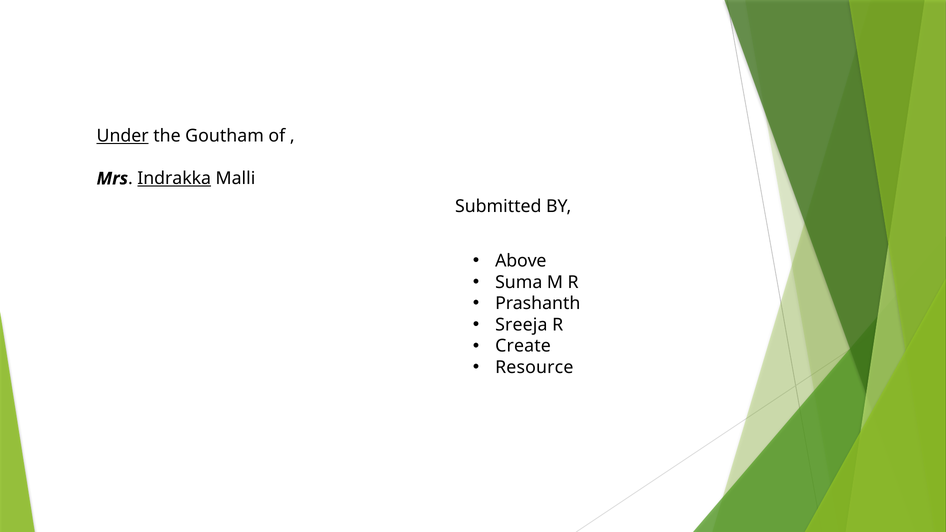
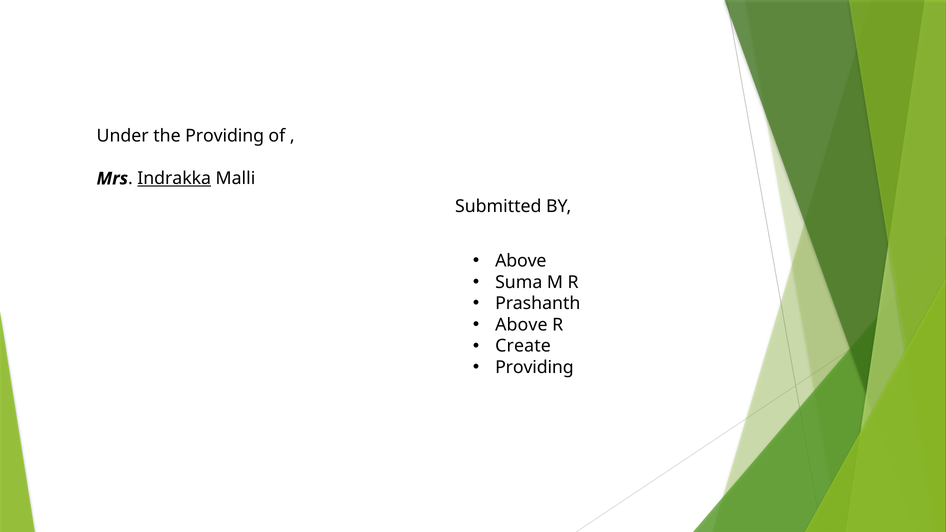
Under underline: present -> none
the Goutham: Goutham -> Providing
Sreeja at (521, 325): Sreeja -> Above
Resource at (534, 367): Resource -> Providing
